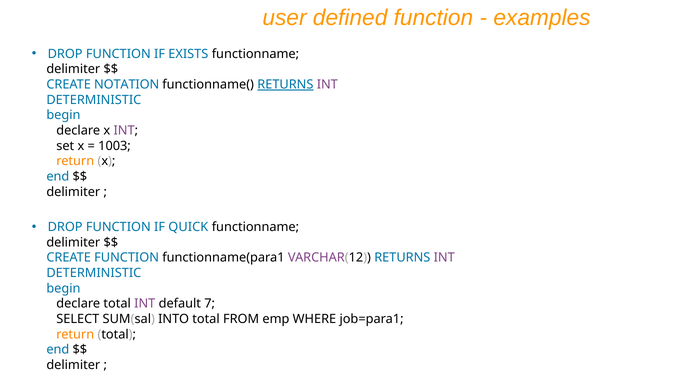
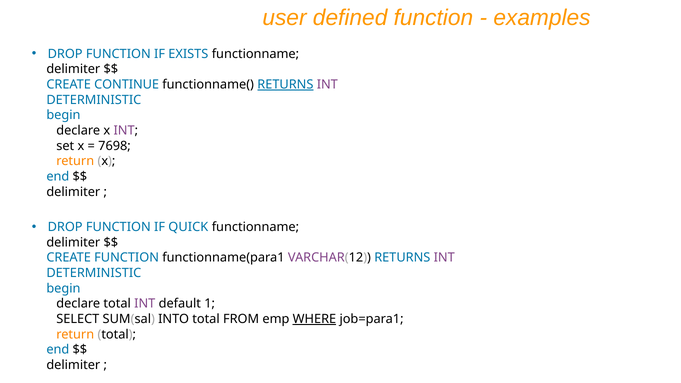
NOTATION: NOTATION -> CONTINUE
1003: 1003 -> 7698
7: 7 -> 1
WHERE underline: none -> present
